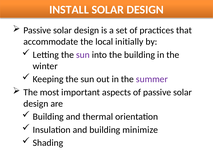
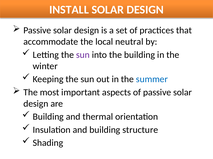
initially: initially -> neutral
summer colour: purple -> blue
minimize: minimize -> structure
